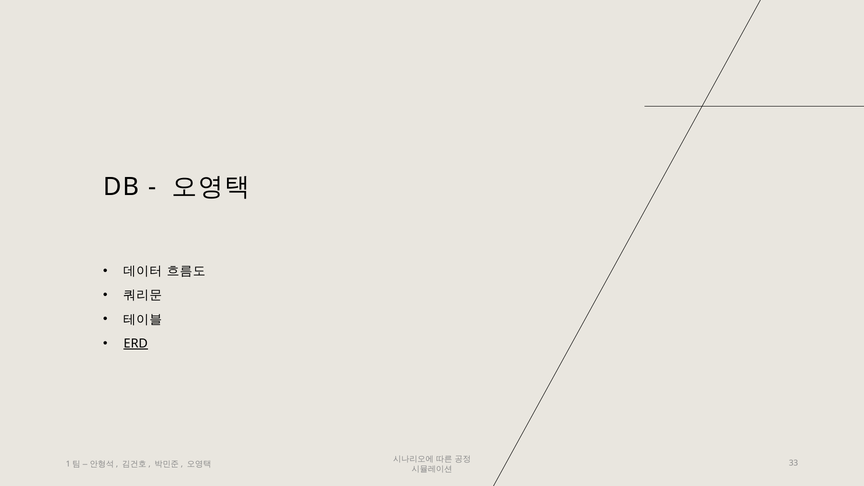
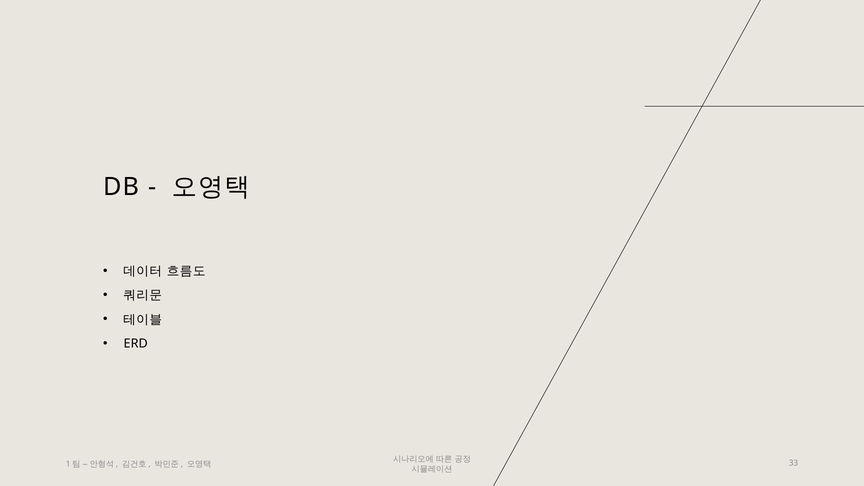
ERD underline: present -> none
